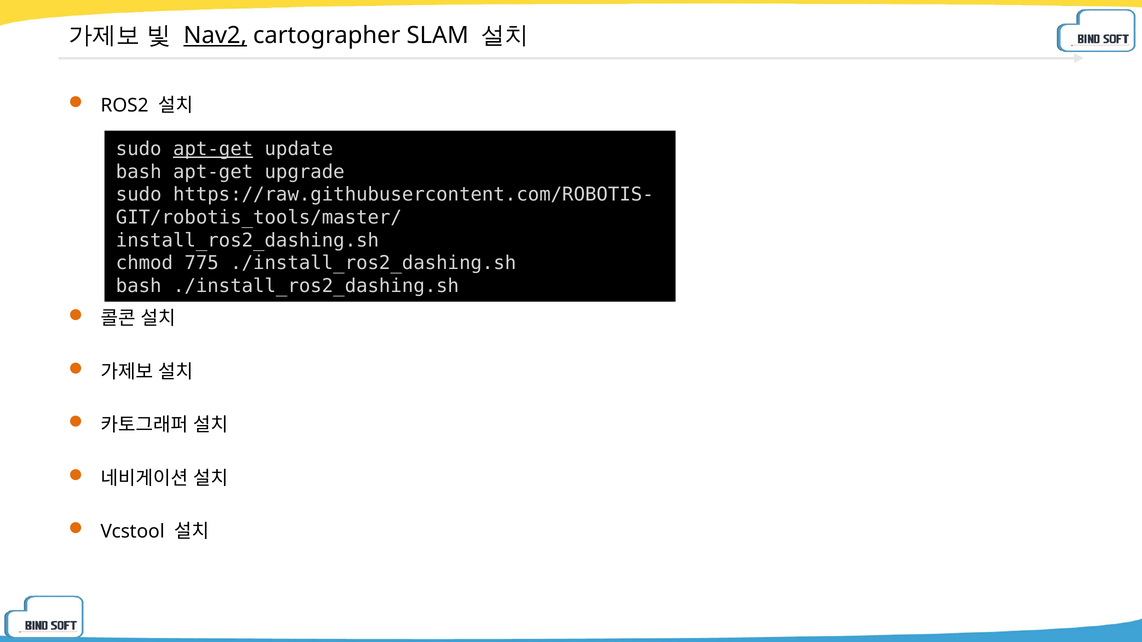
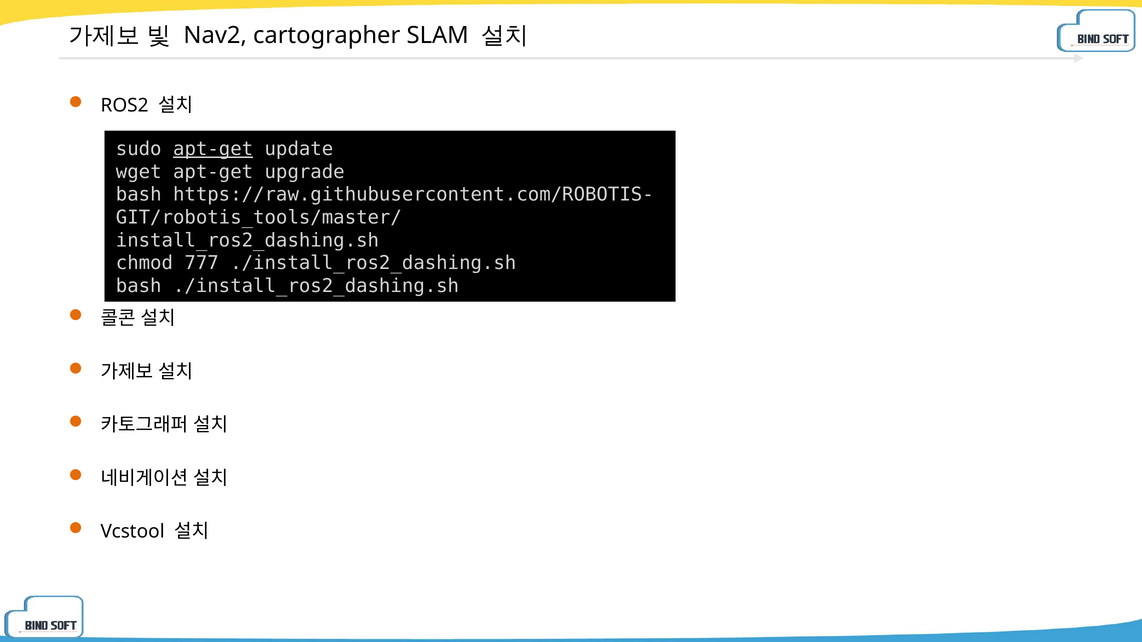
Nav2 underline: present -> none
bash at (139, 172): bash -> wget
sudo at (139, 195): sudo -> bash
775: 775 -> 777
